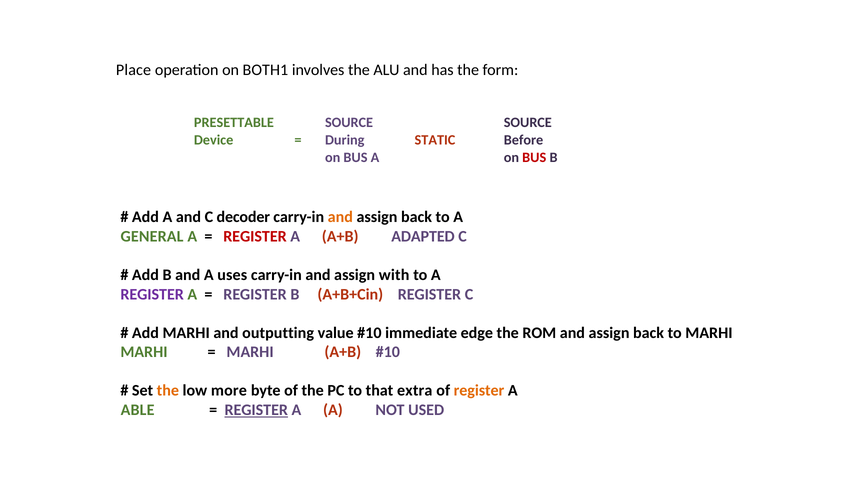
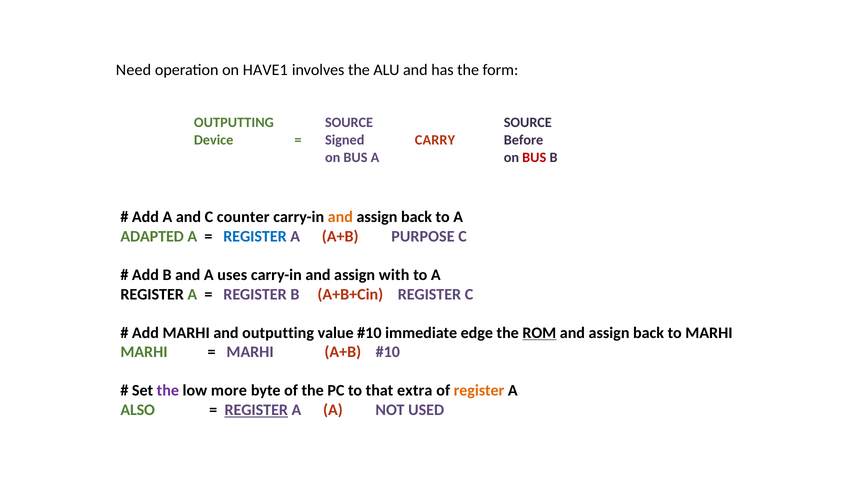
Place: Place -> Need
BOTH1: BOTH1 -> HAVE1
PRESETTABLE at (234, 123): PRESETTABLE -> OUTPUTTING
During: During -> Signed
STATIC: STATIC -> CARRY
decoder: decoder -> counter
GENERAL: GENERAL -> ADAPTED
REGISTER at (255, 236) colour: red -> blue
ADAPTED: ADAPTED -> PURPOSE
REGISTER at (152, 294) colour: purple -> black
ROM underline: none -> present
the at (168, 391) colour: orange -> purple
ABLE: ABLE -> ALSO
